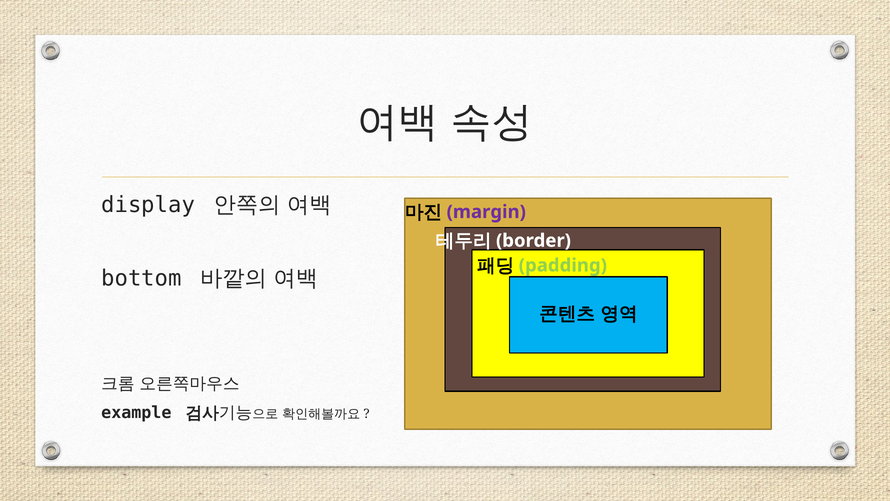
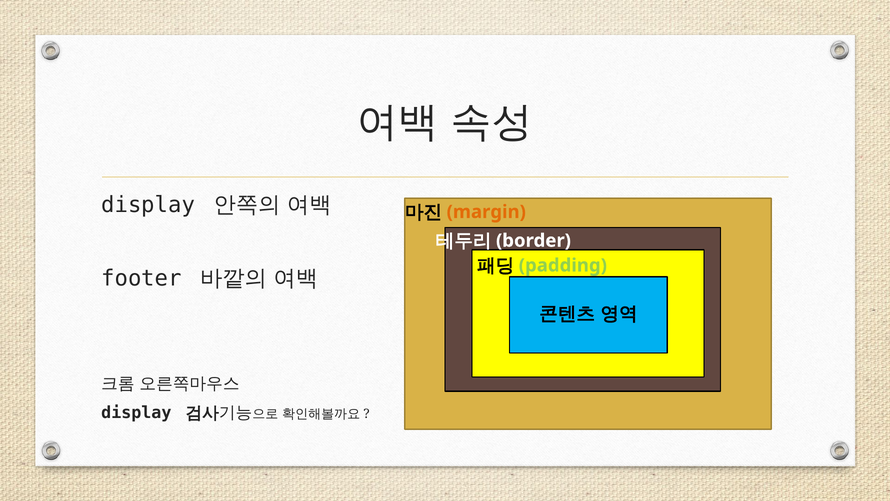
margin colour: purple -> orange
bottom: bottom -> footer
example at (136, 413): example -> display
